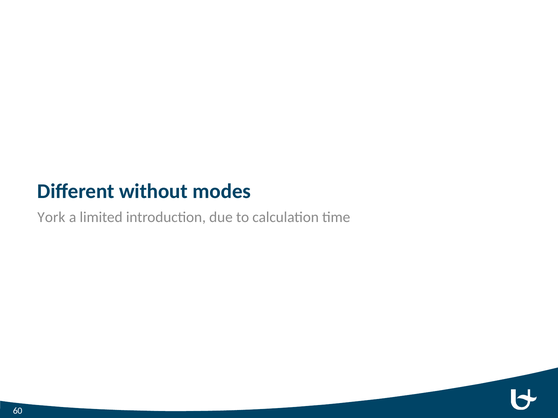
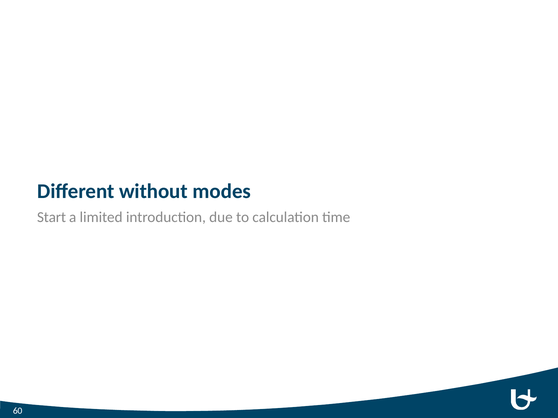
York: York -> Start
